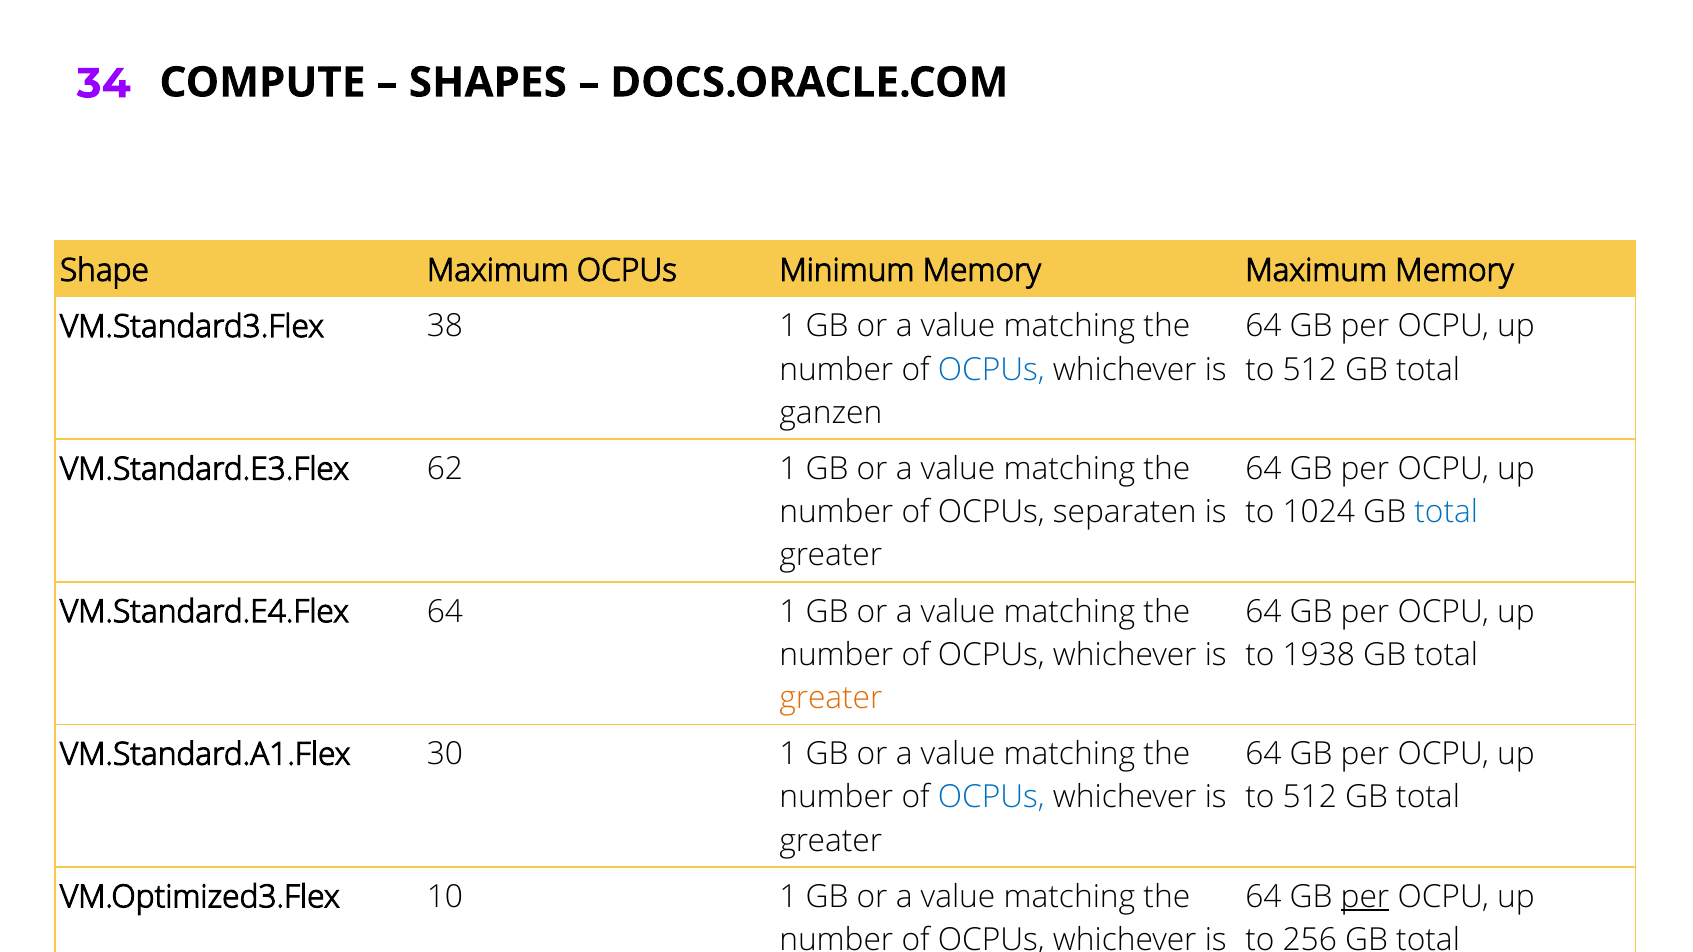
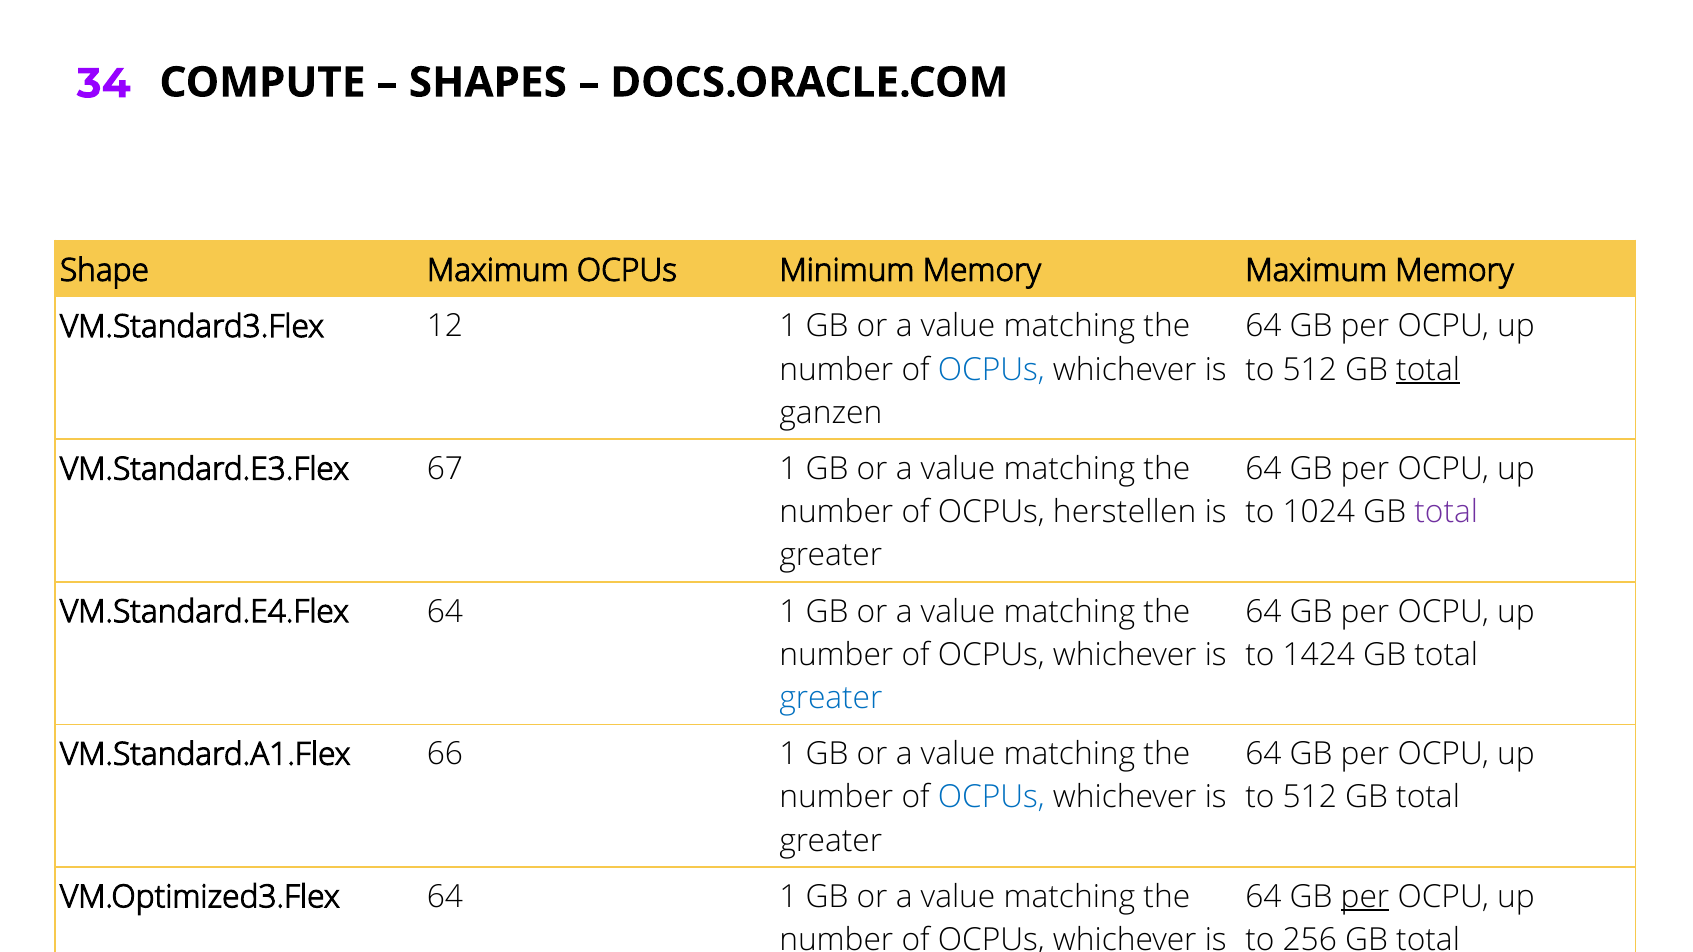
38: 38 -> 12
total at (1428, 370) underline: none -> present
62: 62 -> 67
separaten: separaten -> herstellen
total at (1446, 512) colour: blue -> purple
1938: 1938 -> 1424
greater at (831, 698) colour: orange -> blue
30: 30 -> 66
VM.Optimized3.Flex 10: 10 -> 64
